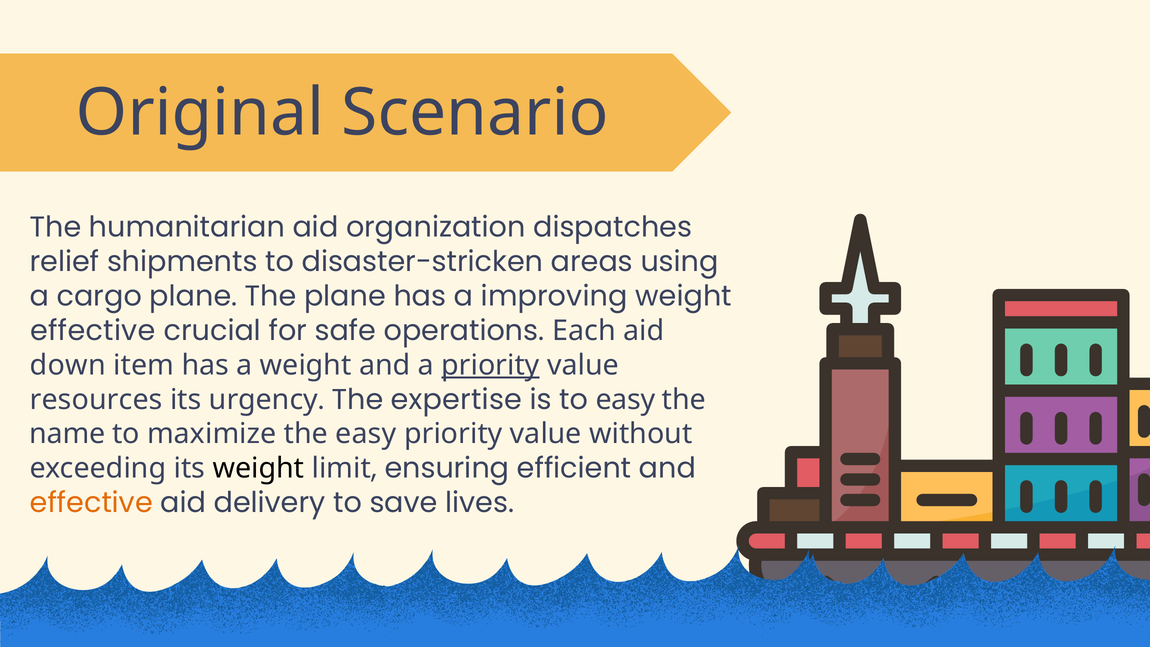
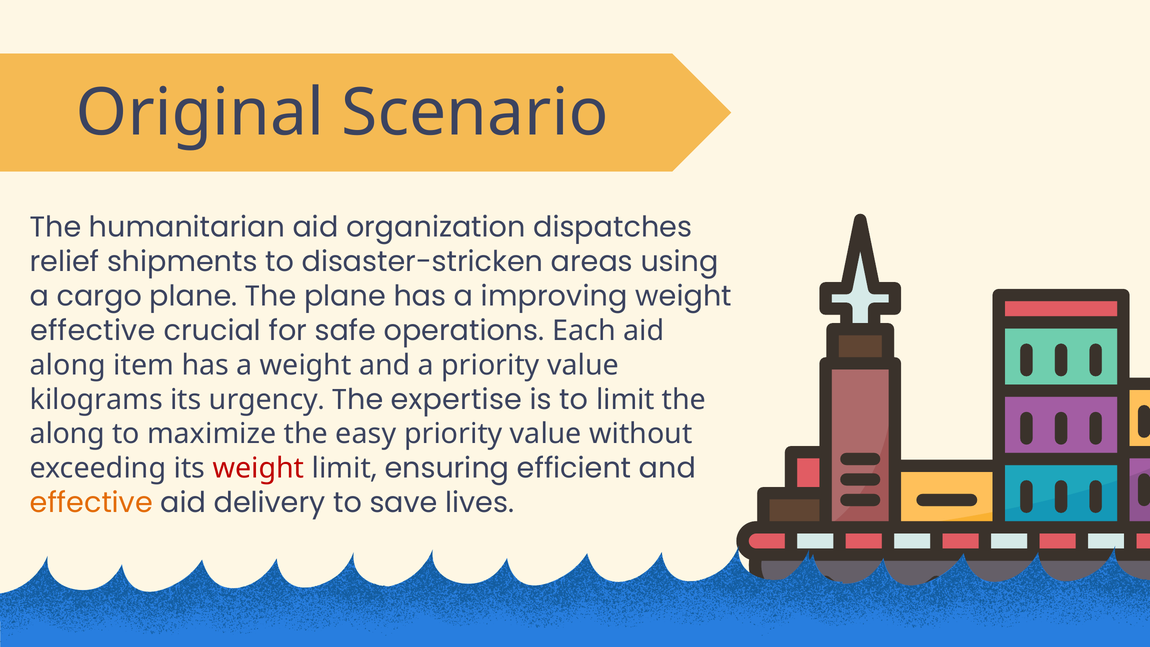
down at (68, 365): down -> along
priority at (490, 365) underline: present -> none
resources: resources -> kilograms
to easy: easy -> limit
name at (67, 434): name -> along
weight at (258, 468) colour: black -> red
